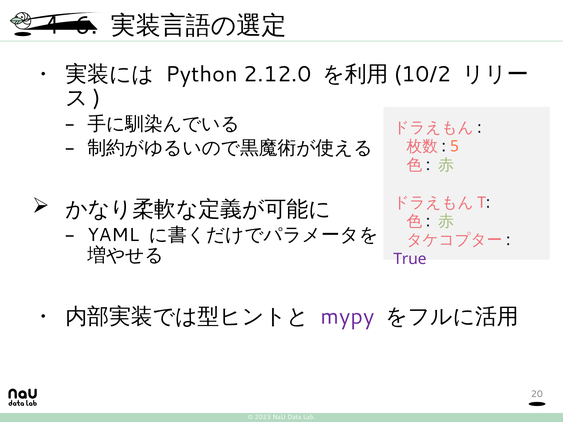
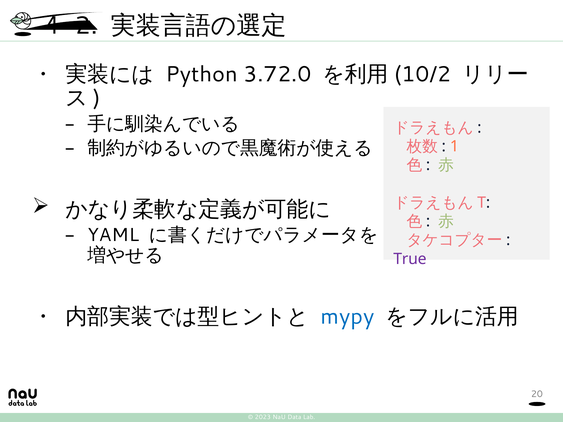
4-6: 4-6 -> 4-2
2.12.0: 2.12.0 -> 3.72.0
5: 5 -> 1
mypy colour: purple -> blue
